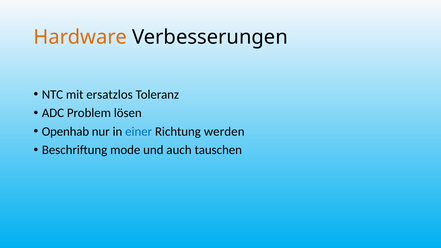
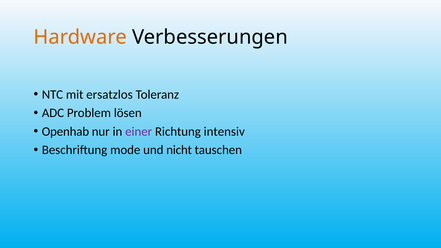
einer colour: blue -> purple
werden: werden -> intensiv
auch: auch -> nicht
